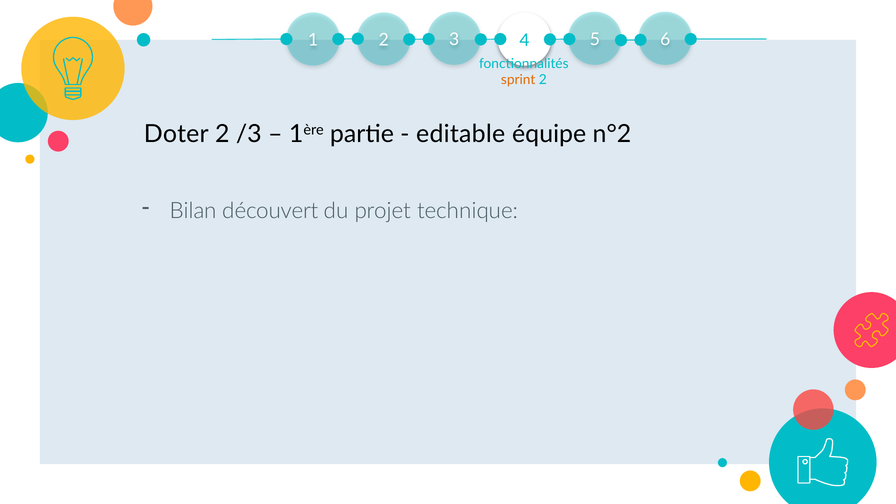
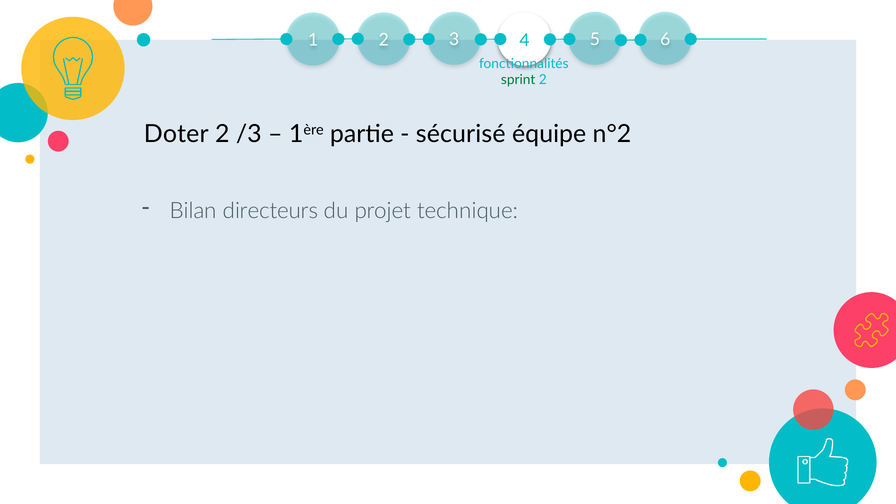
sprint colour: orange -> green
editable: editable -> sécurisé
découvert: découvert -> directeurs
